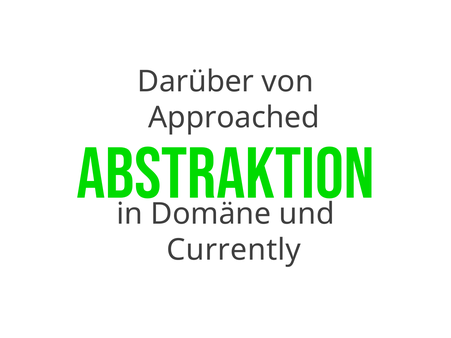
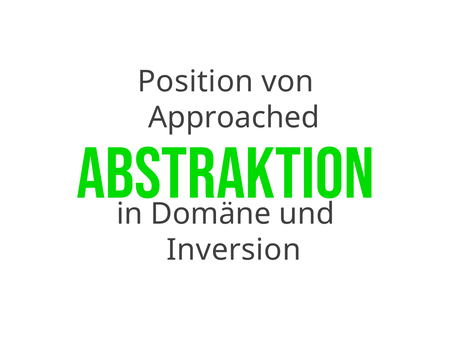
Darüber: Darüber -> Position
Currently: Currently -> Inversion
